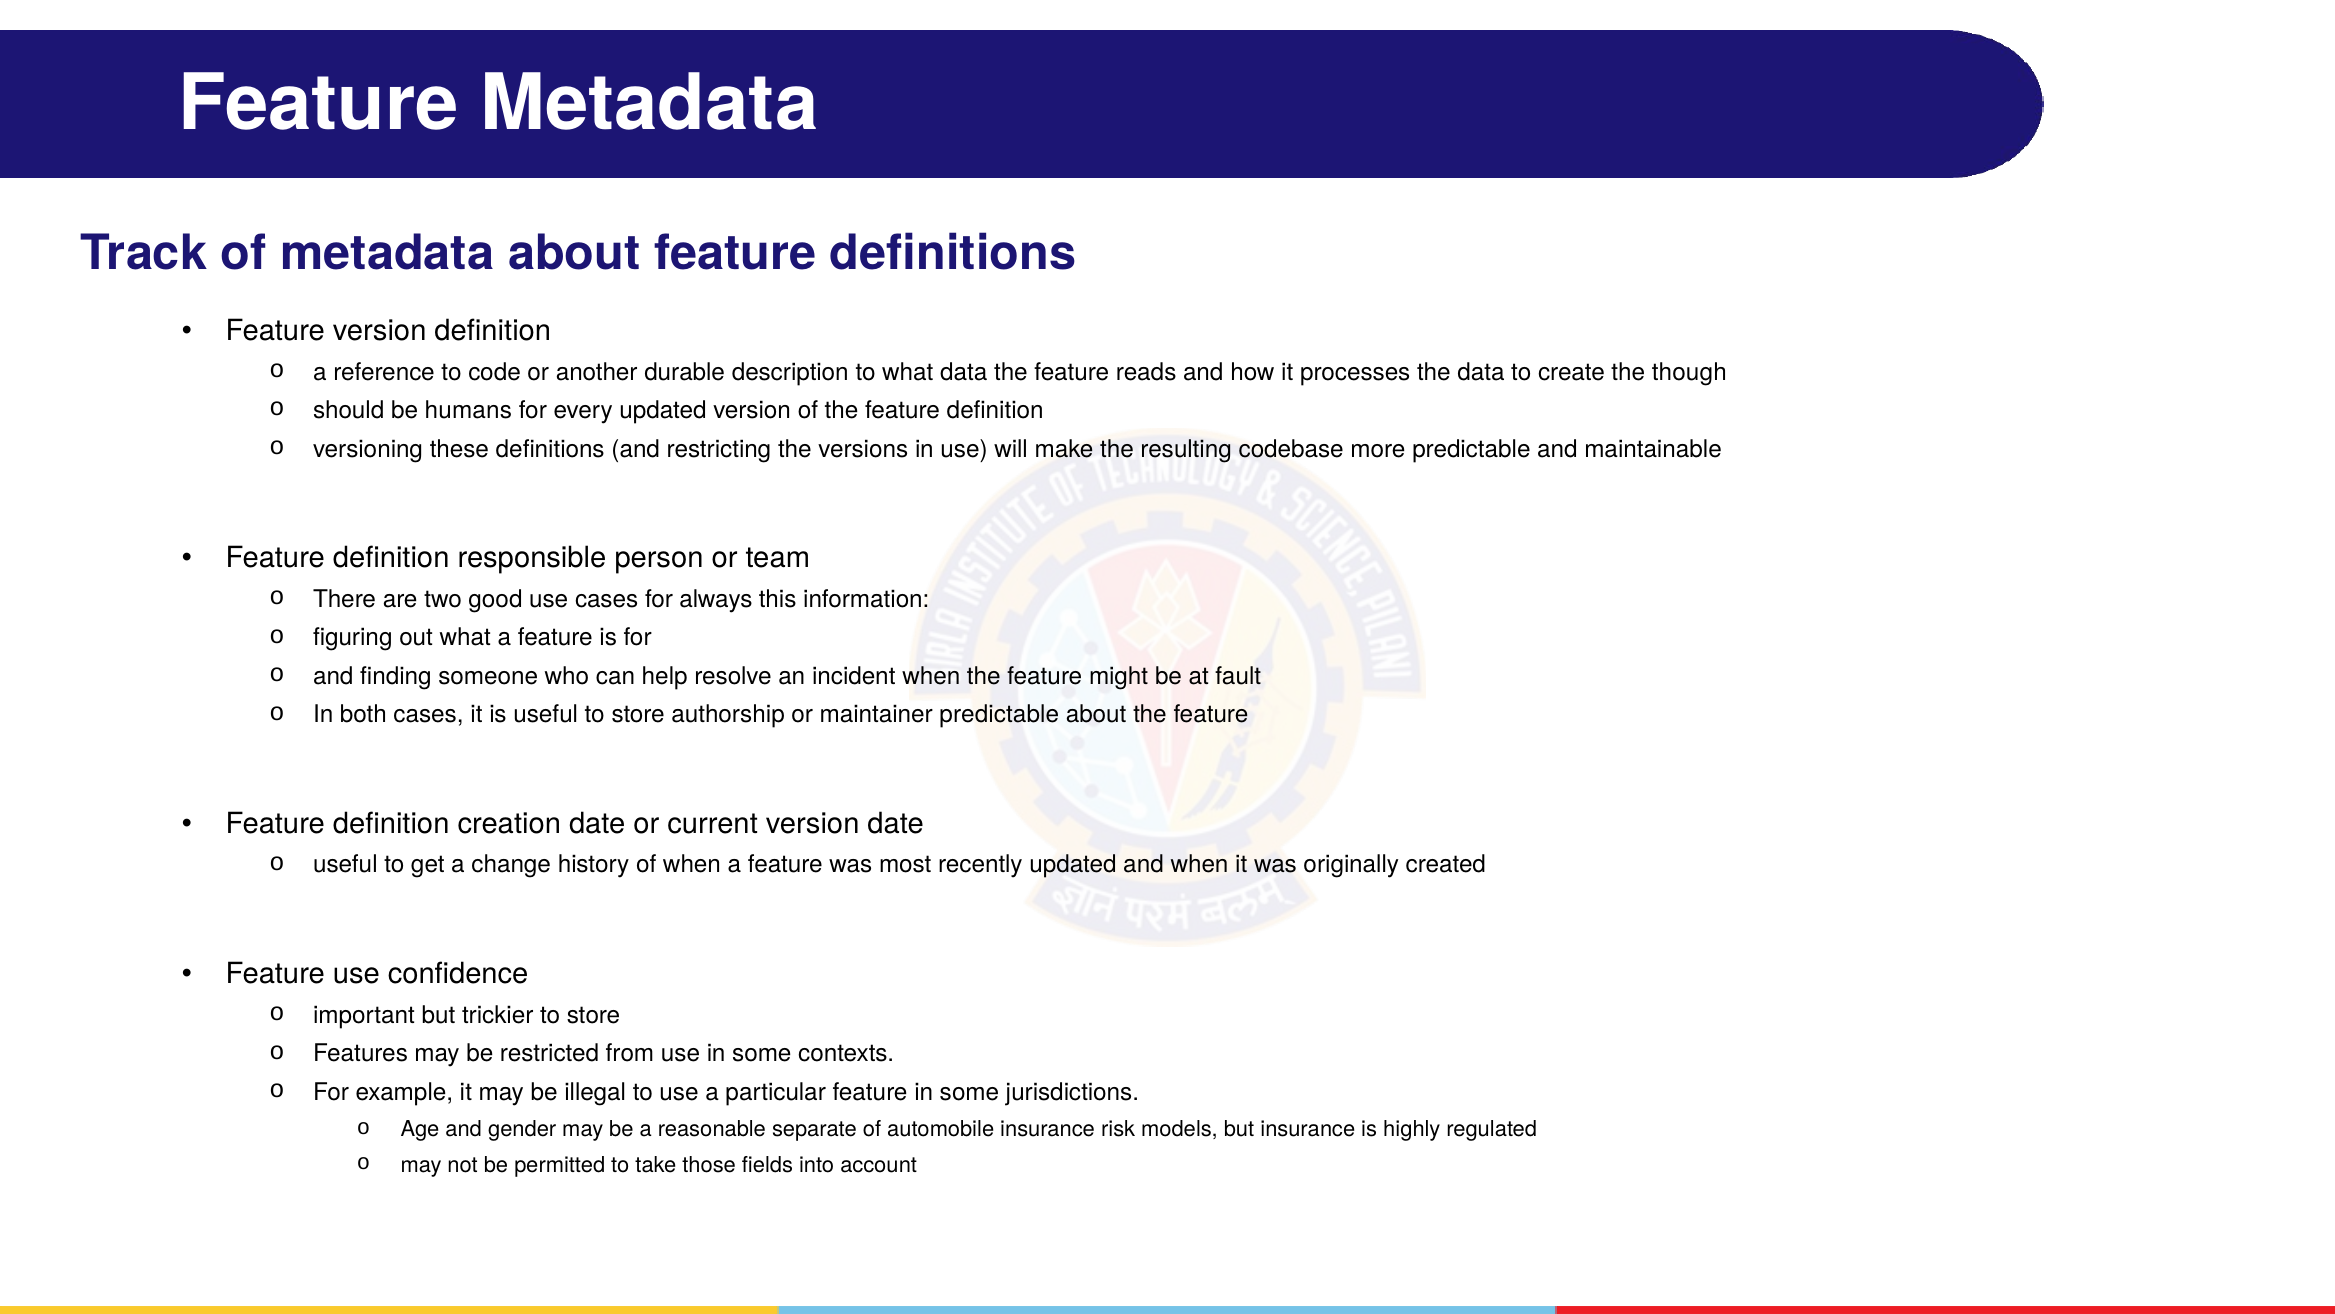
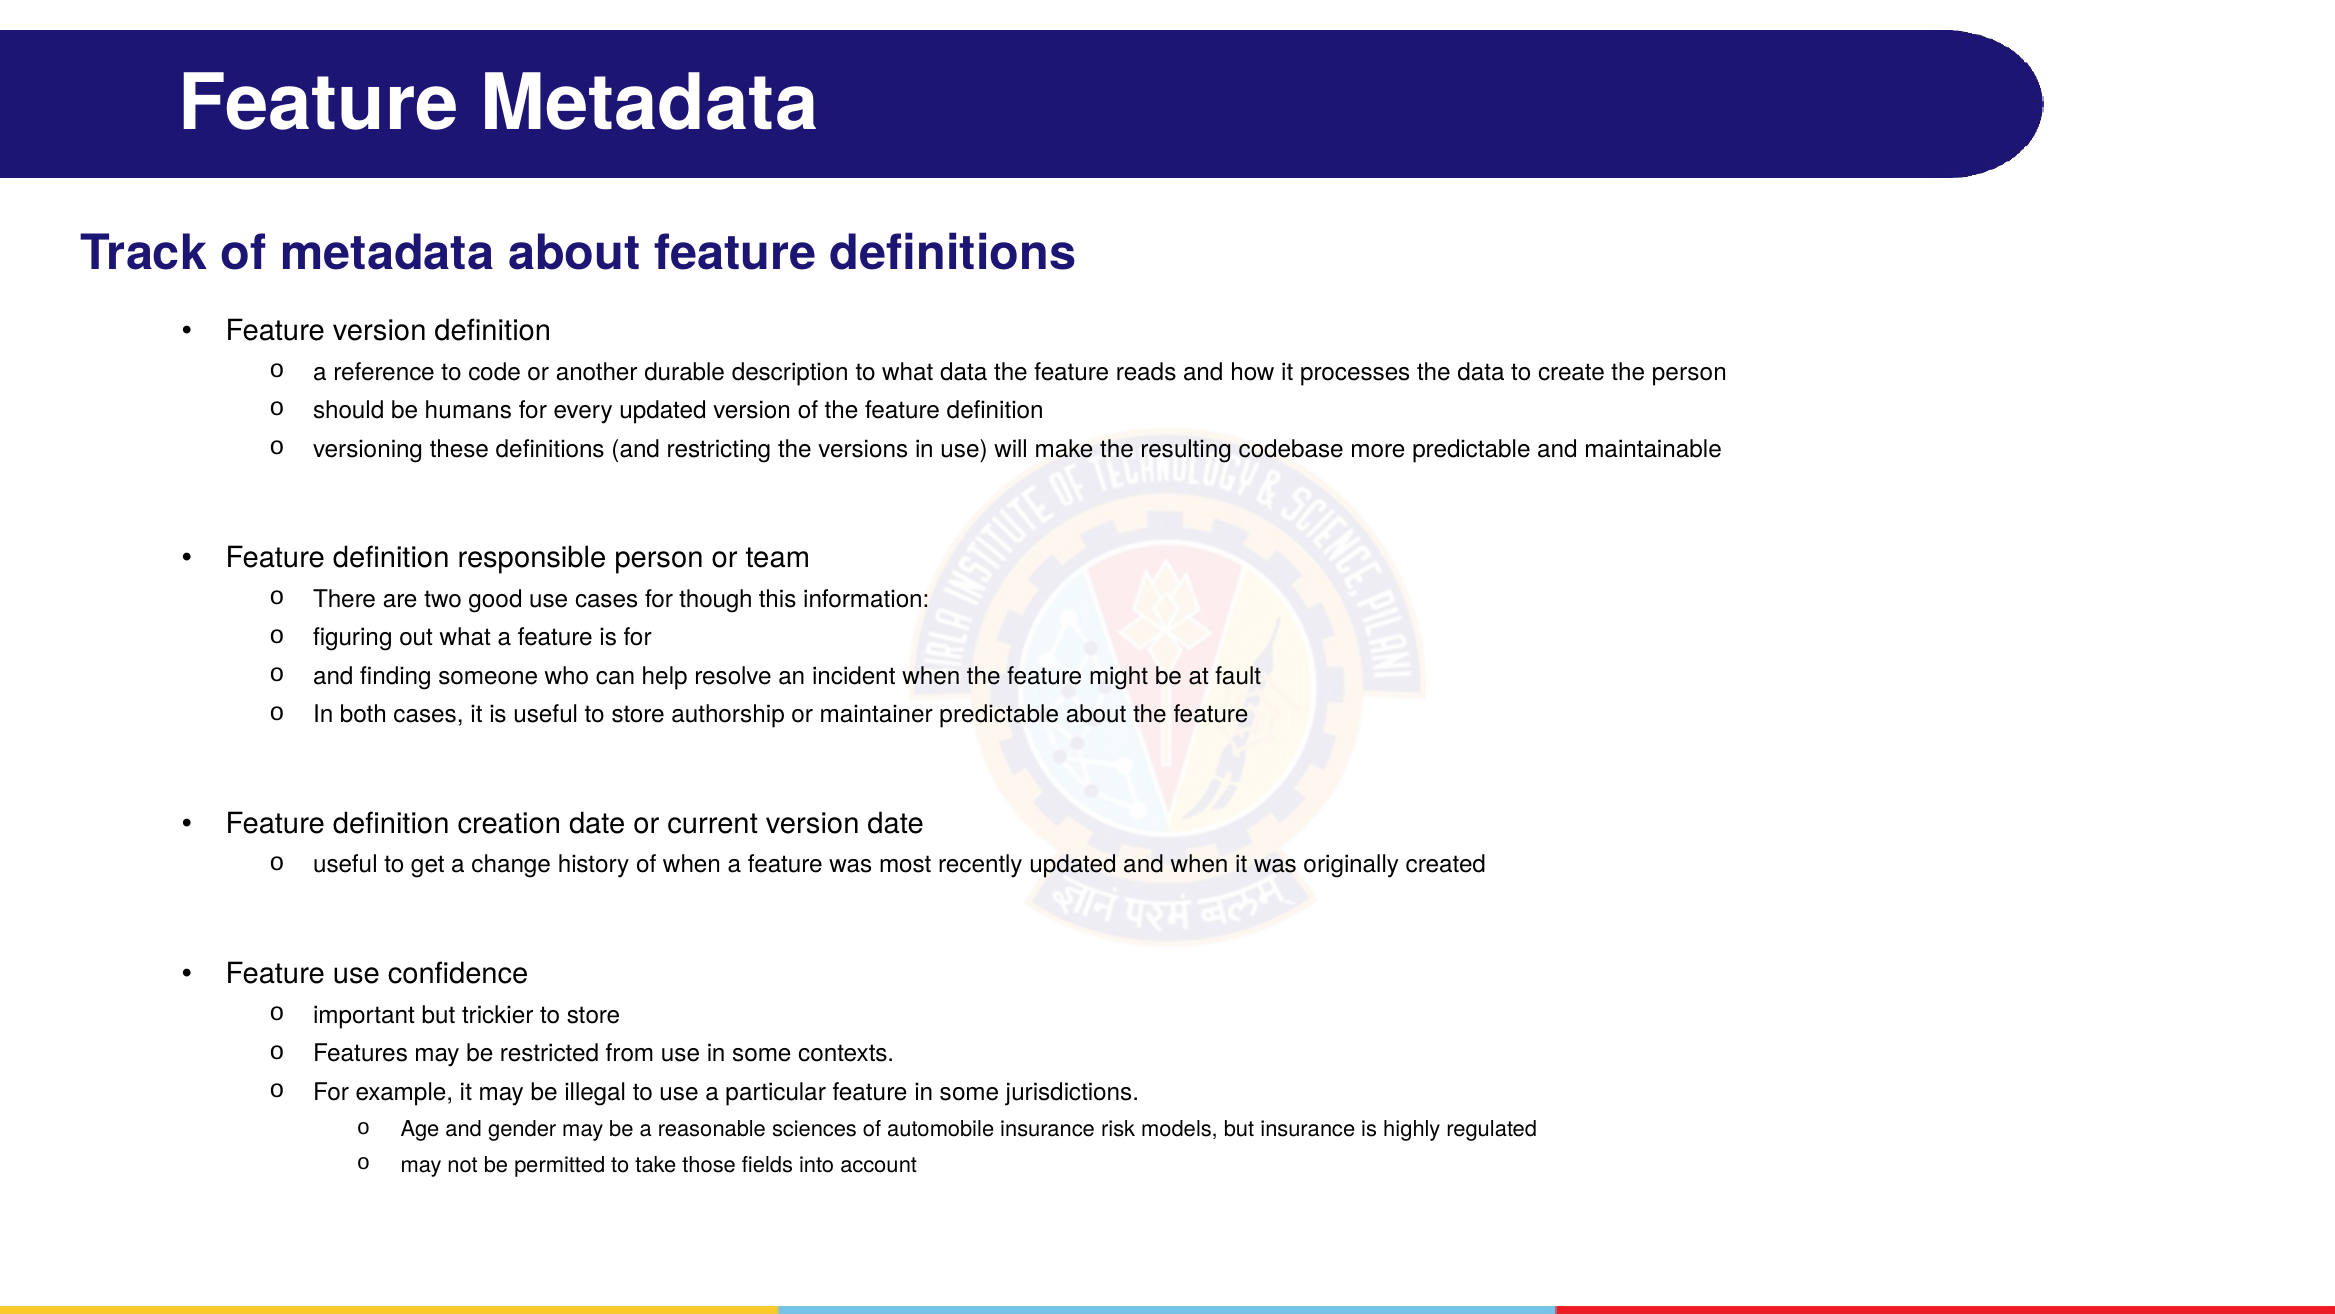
the though: though -> person
always: always -> though
separate: separate -> sciences
